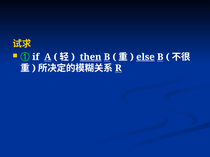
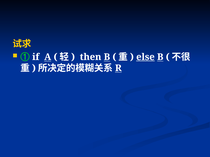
then underline: present -> none
